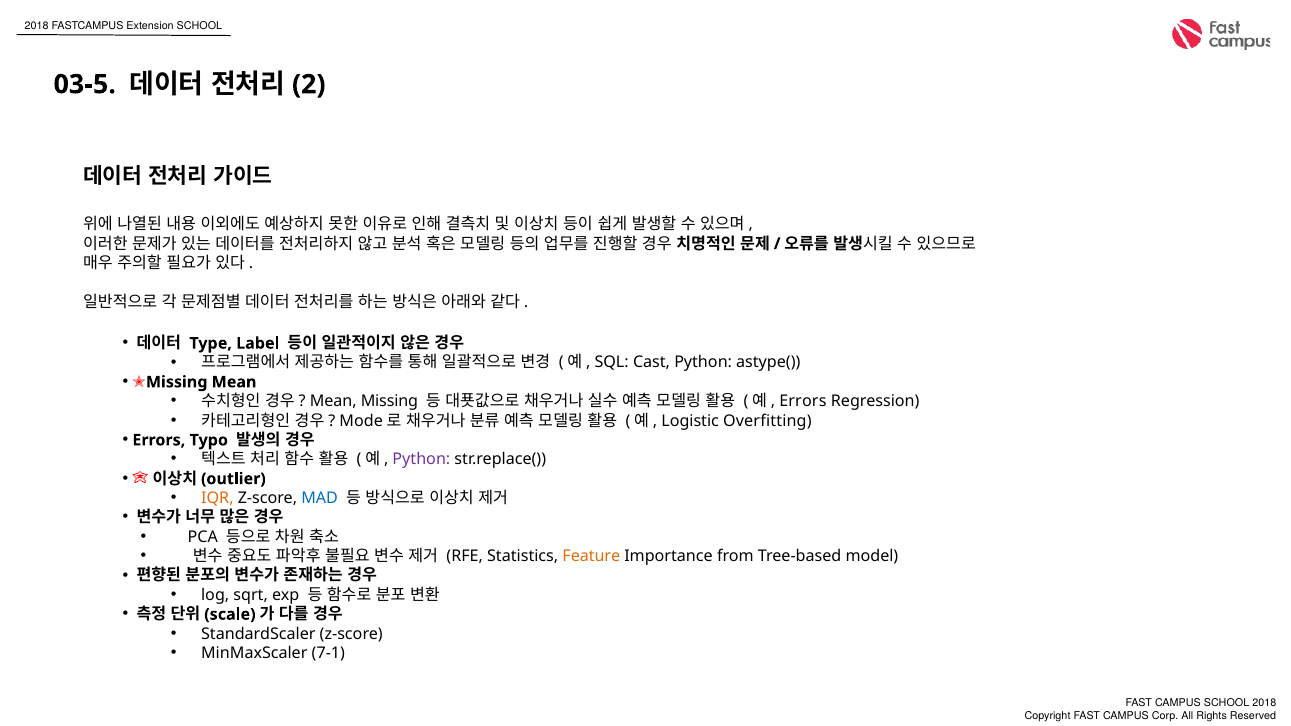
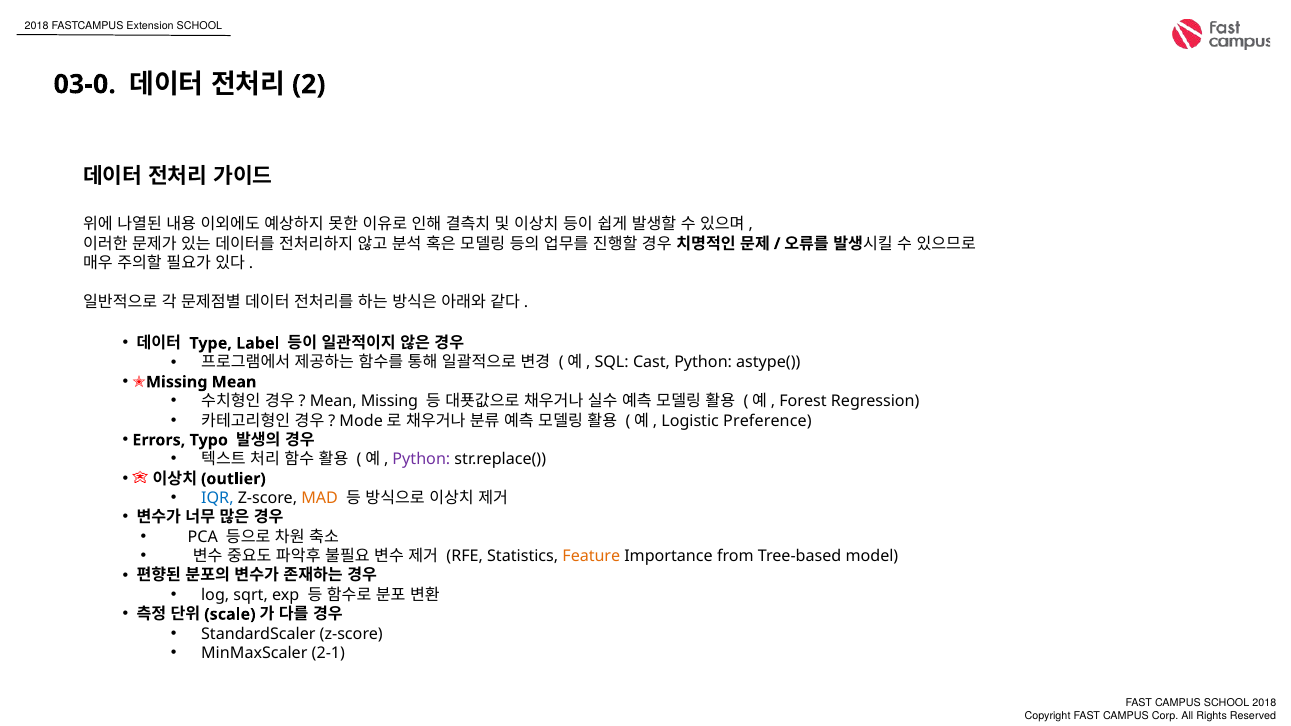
03-5: 03-5 -> 03-0
Errors at (803, 401): Errors -> Forest
Overfitting: Overfitting -> Preference
IQR colour: orange -> blue
MAD colour: blue -> orange
7-1: 7-1 -> 2-1
